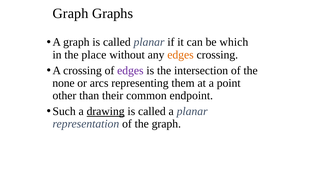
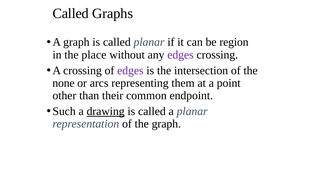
Graph at (71, 13): Graph -> Called
which: which -> region
edges at (181, 55) colour: orange -> purple
